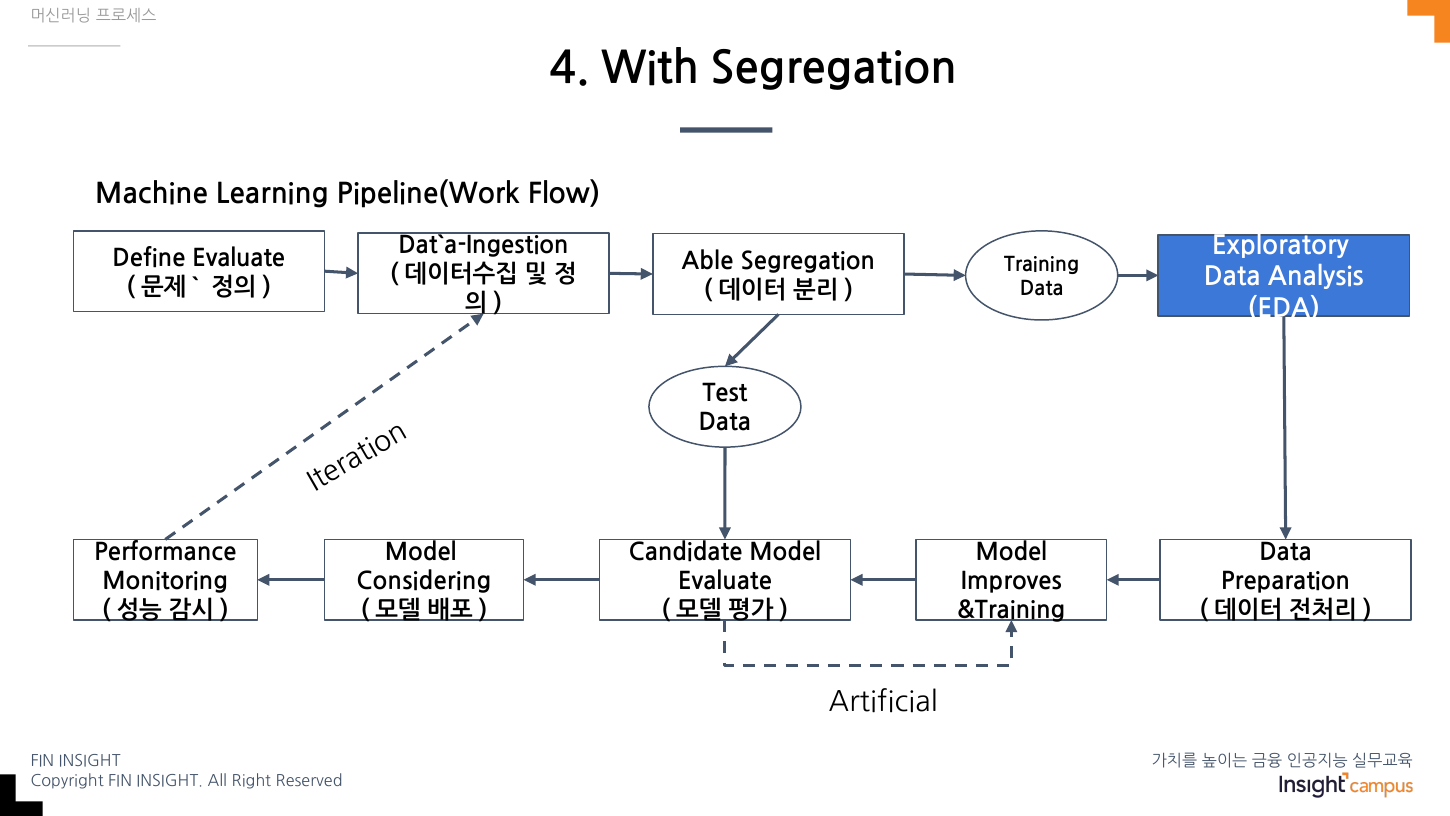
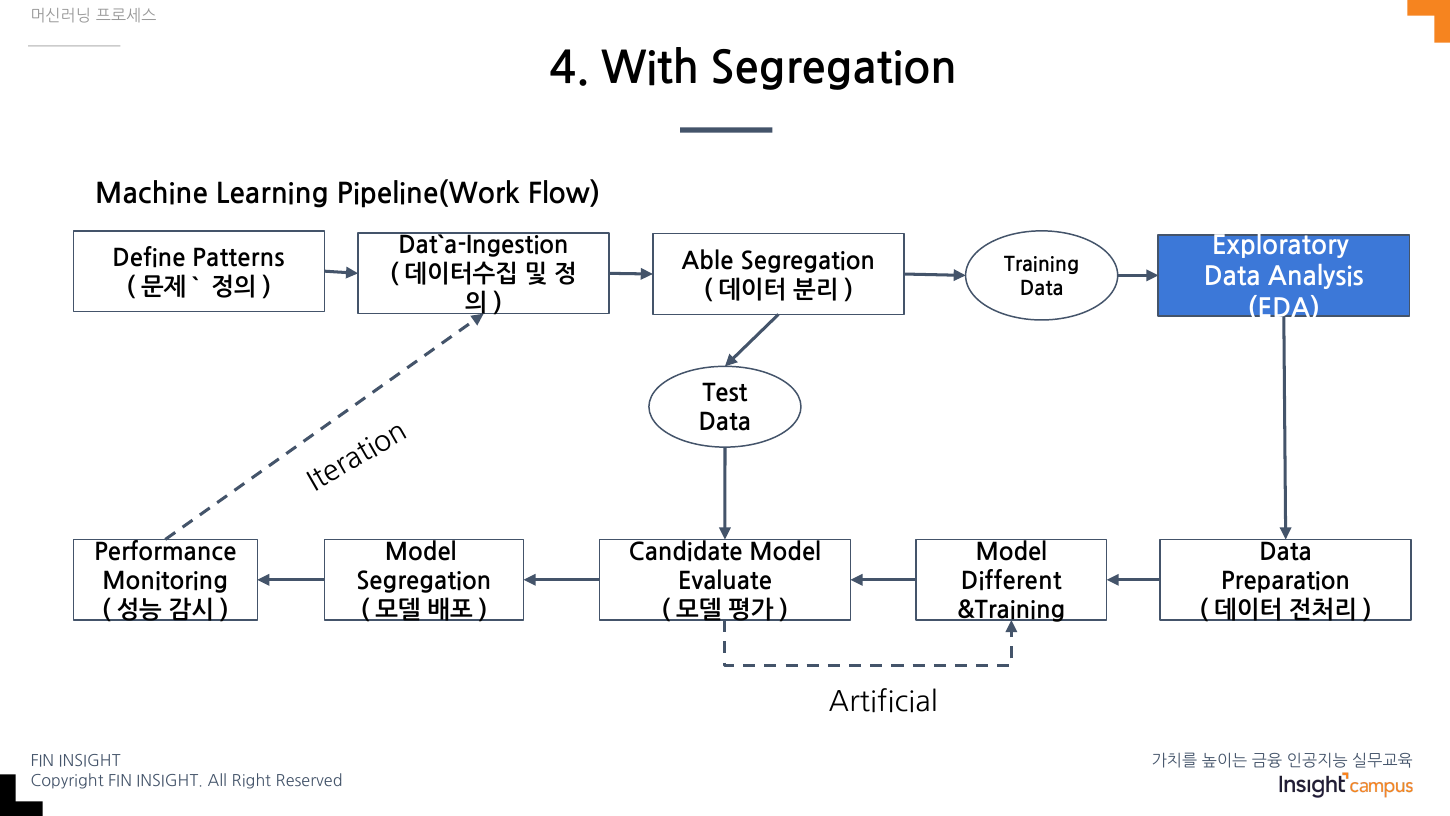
Define Evaluate: Evaluate -> Patterns
Considering at (424, 581): Considering -> Segregation
Improves: Improves -> Different
